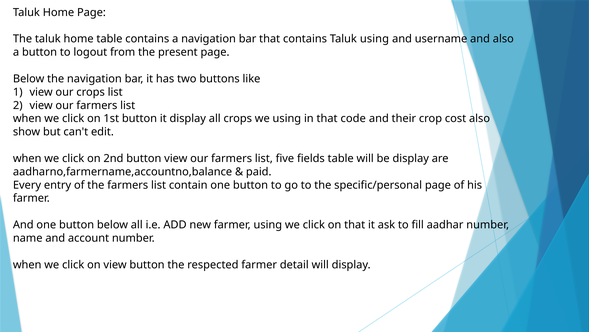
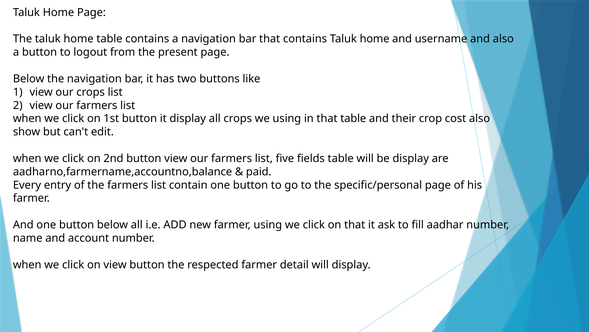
contains Taluk using: using -> home
that code: code -> table
